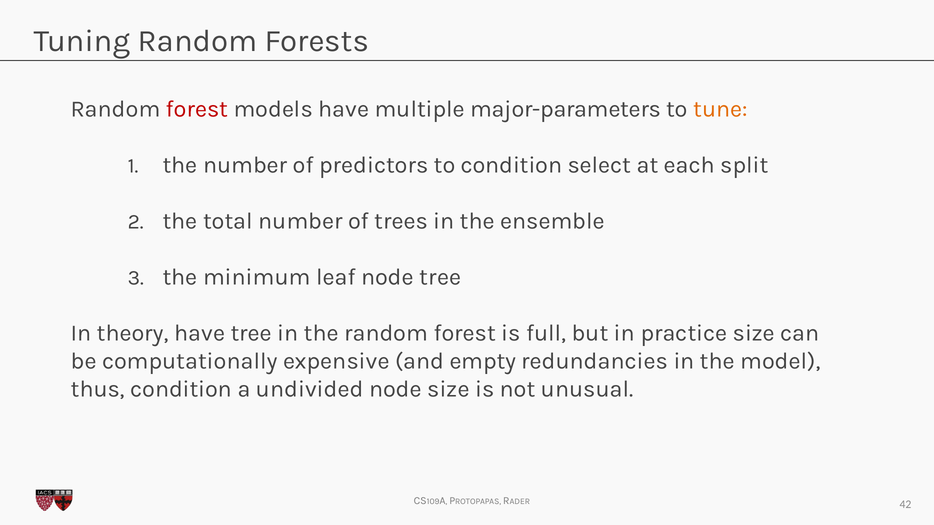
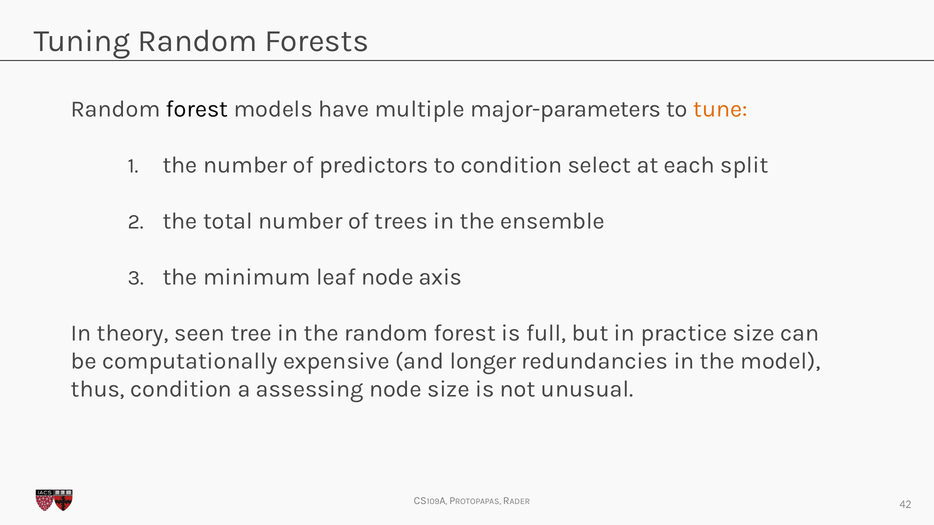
forest at (197, 109) colour: red -> black
node tree: tree -> axis
theory have: have -> seen
empty: empty -> longer
undivided: undivided -> assessing
